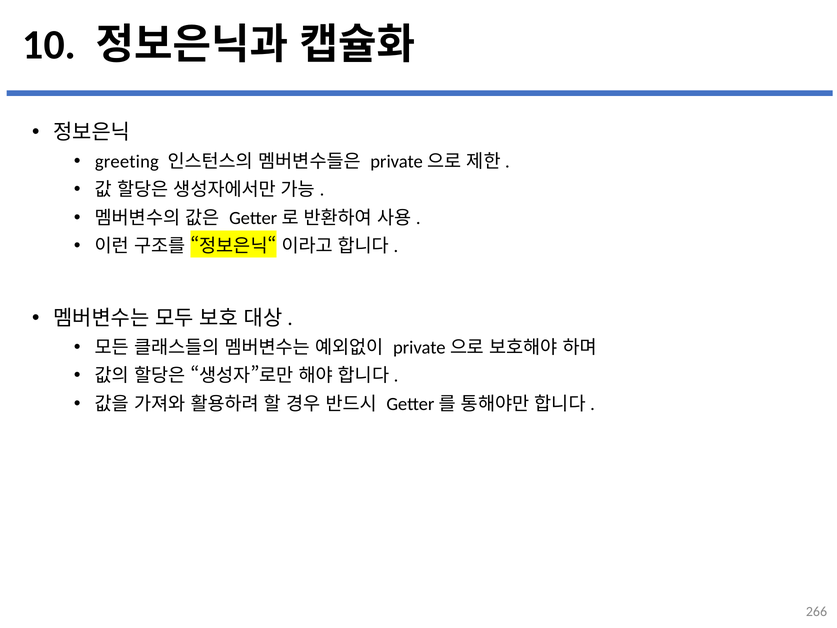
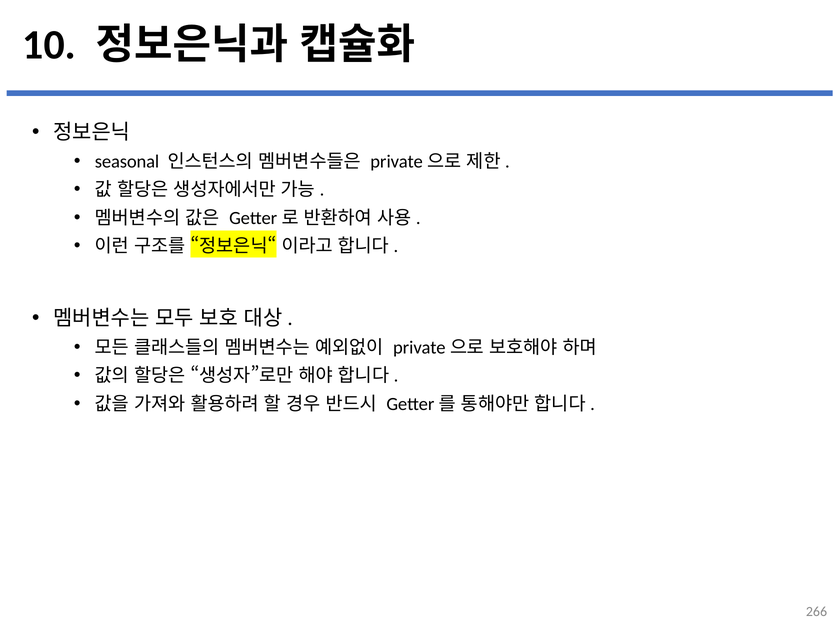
greeting: greeting -> seasonal
